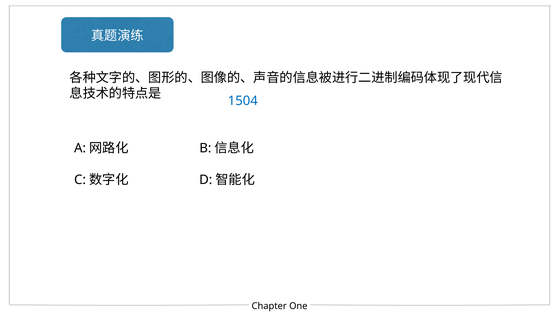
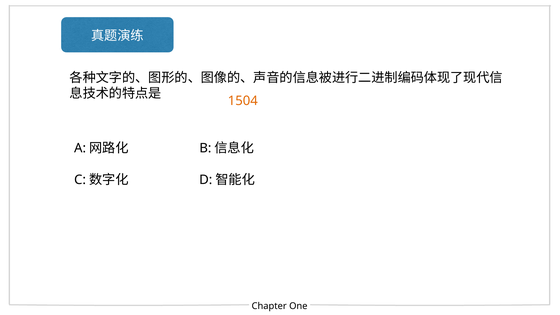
1504 colour: blue -> orange
